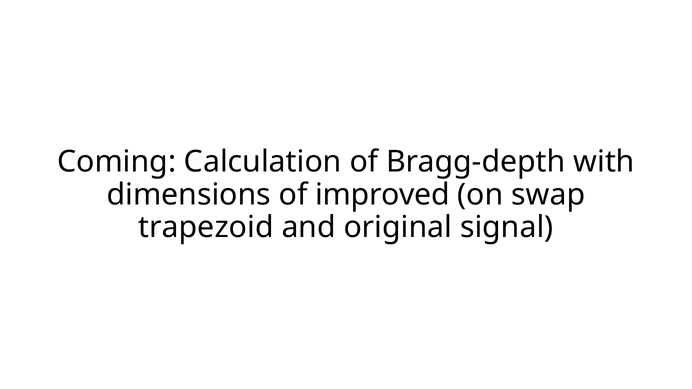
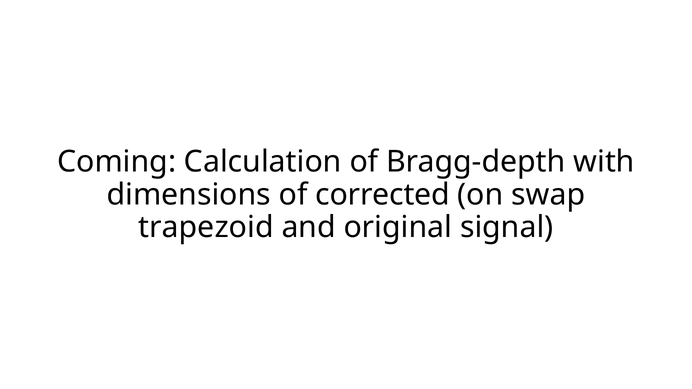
improved: improved -> corrected
